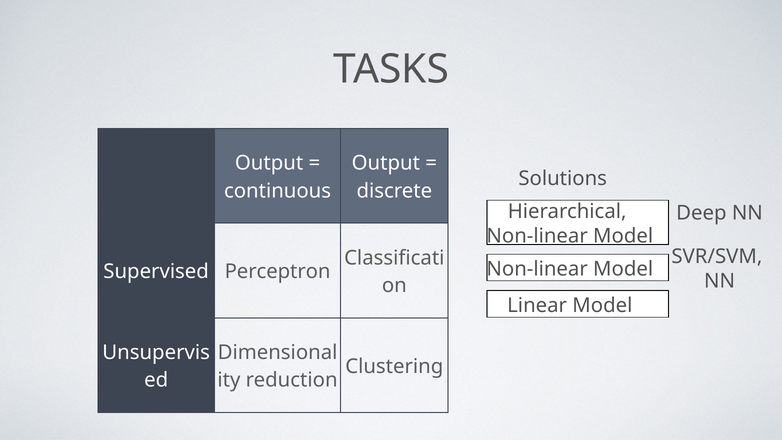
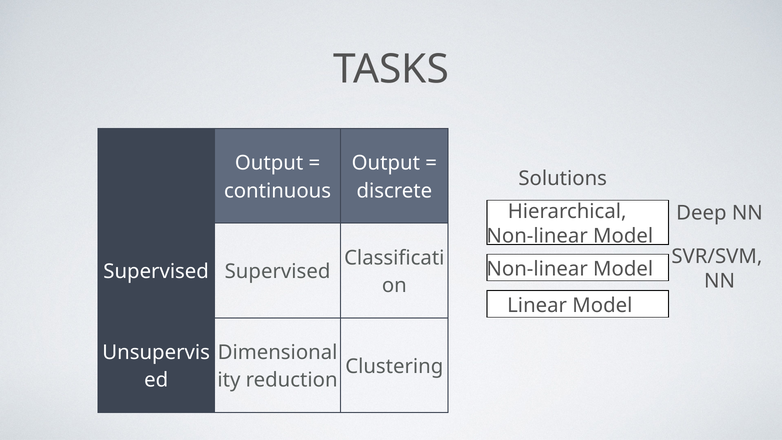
Supervised Perceptron: Perceptron -> Supervised
